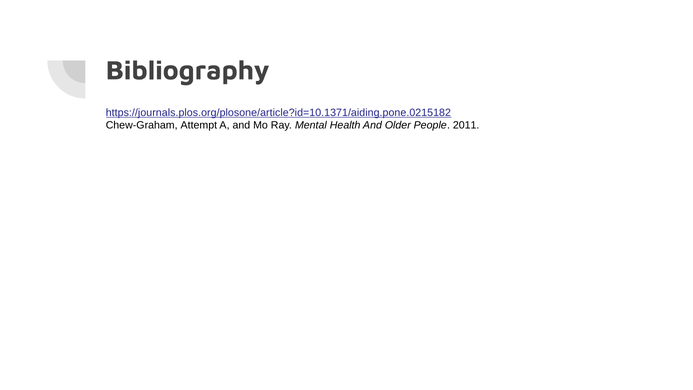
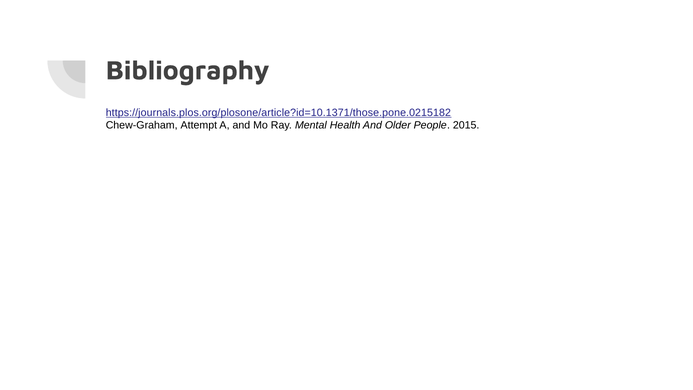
https://journals.plos.org/plosone/article?id=10.1371/aiding.pone.0215182: https://journals.plos.org/plosone/article?id=10.1371/aiding.pone.0215182 -> https://journals.plos.org/plosone/article?id=10.1371/those.pone.0215182
2011: 2011 -> 2015
